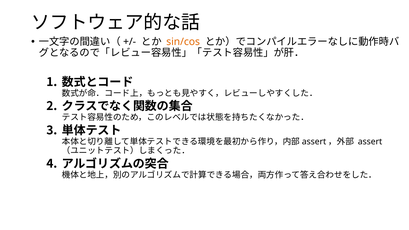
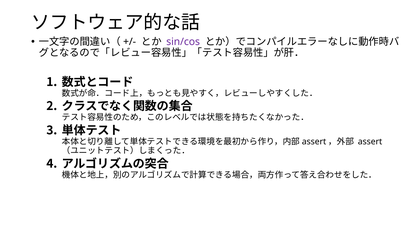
sin/cos colour: orange -> purple
